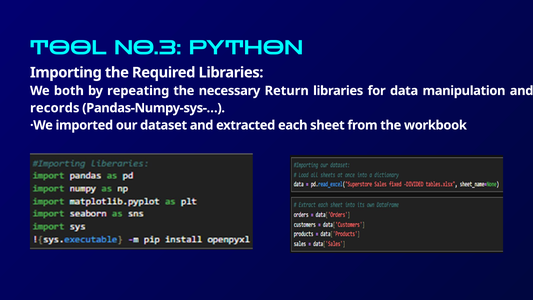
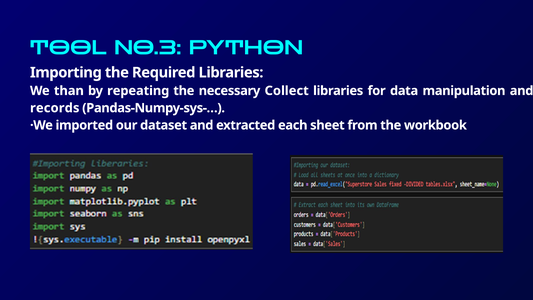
both: both -> than
Return: Return -> Collect
